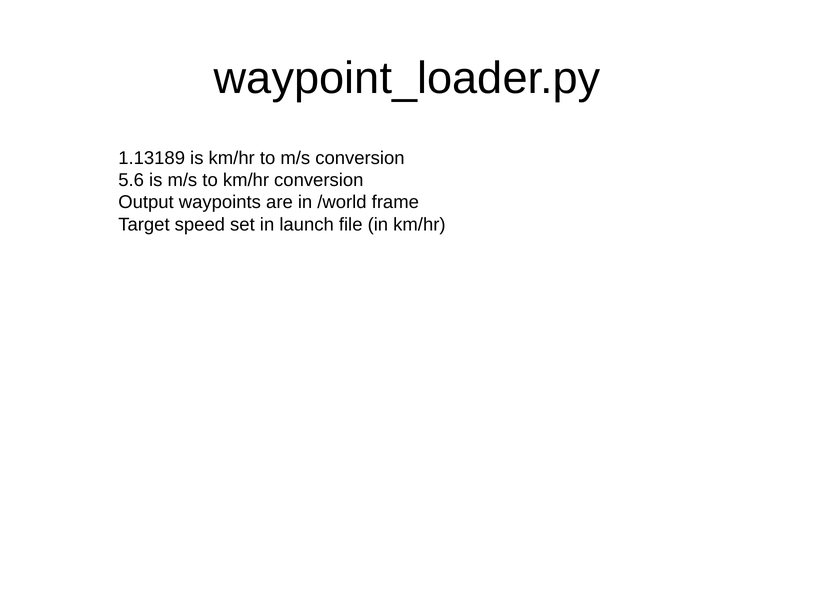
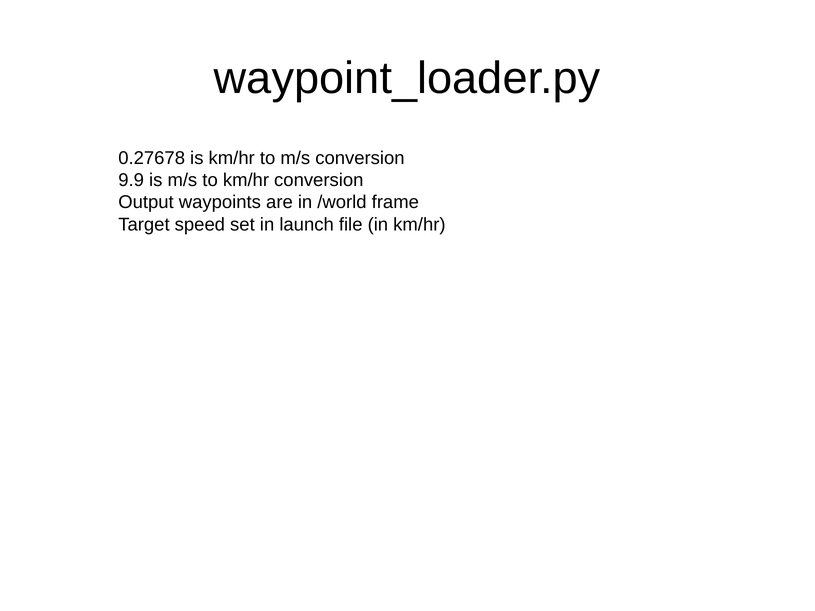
1.13189: 1.13189 -> 0.27678
5.6: 5.6 -> 9.9
